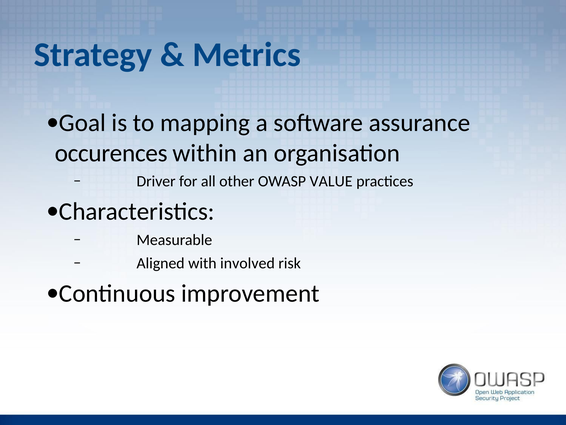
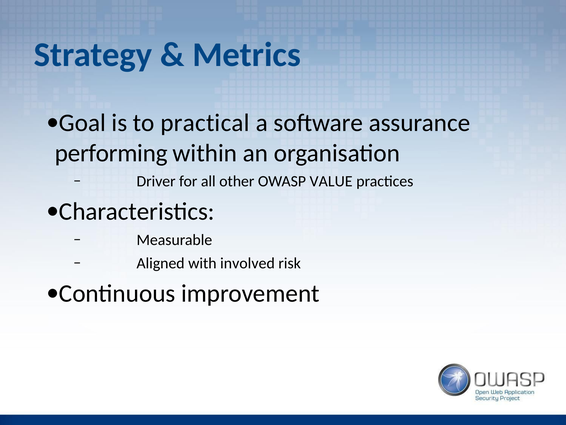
mapping: mapping -> practical
occurences: occurences -> performing
